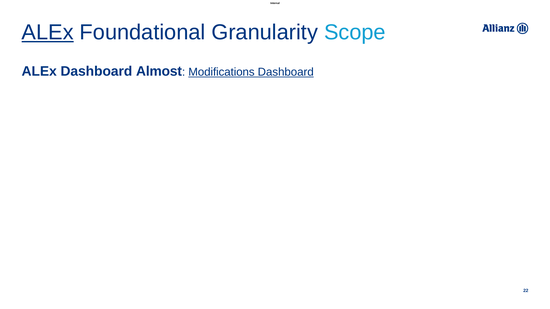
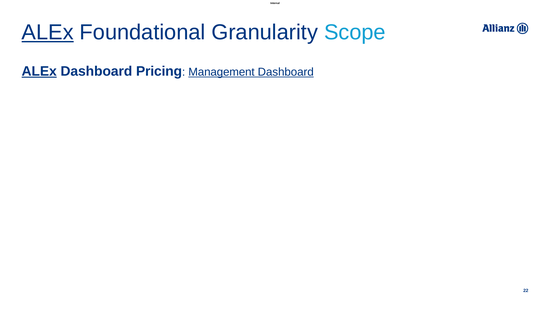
ALEx at (39, 71) underline: none -> present
Almost: Almost -> Pricing
Modifications: Modifications -> Management
